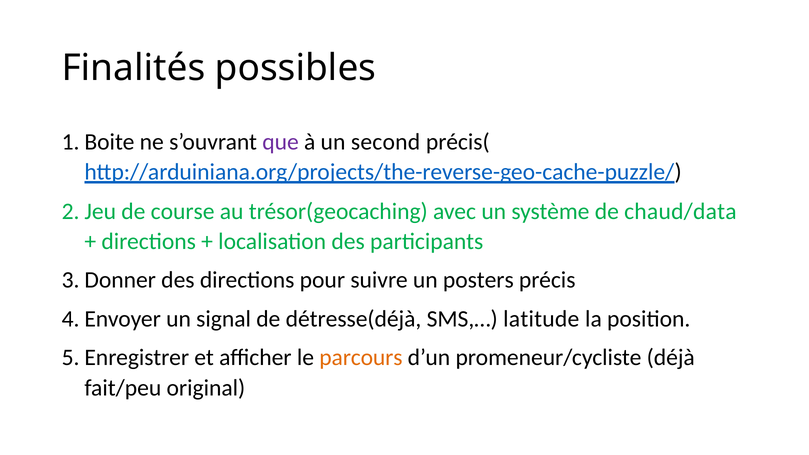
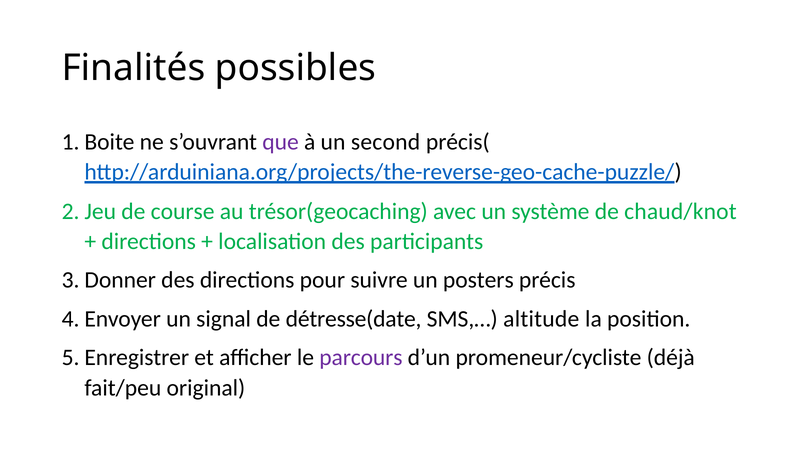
chaud/data: chaud/data -> chaud/knot
détresse(déjà: détresse(déjà -> détresse(date
latitude: latitude -> altitude
parcours colour: orange -> purple
